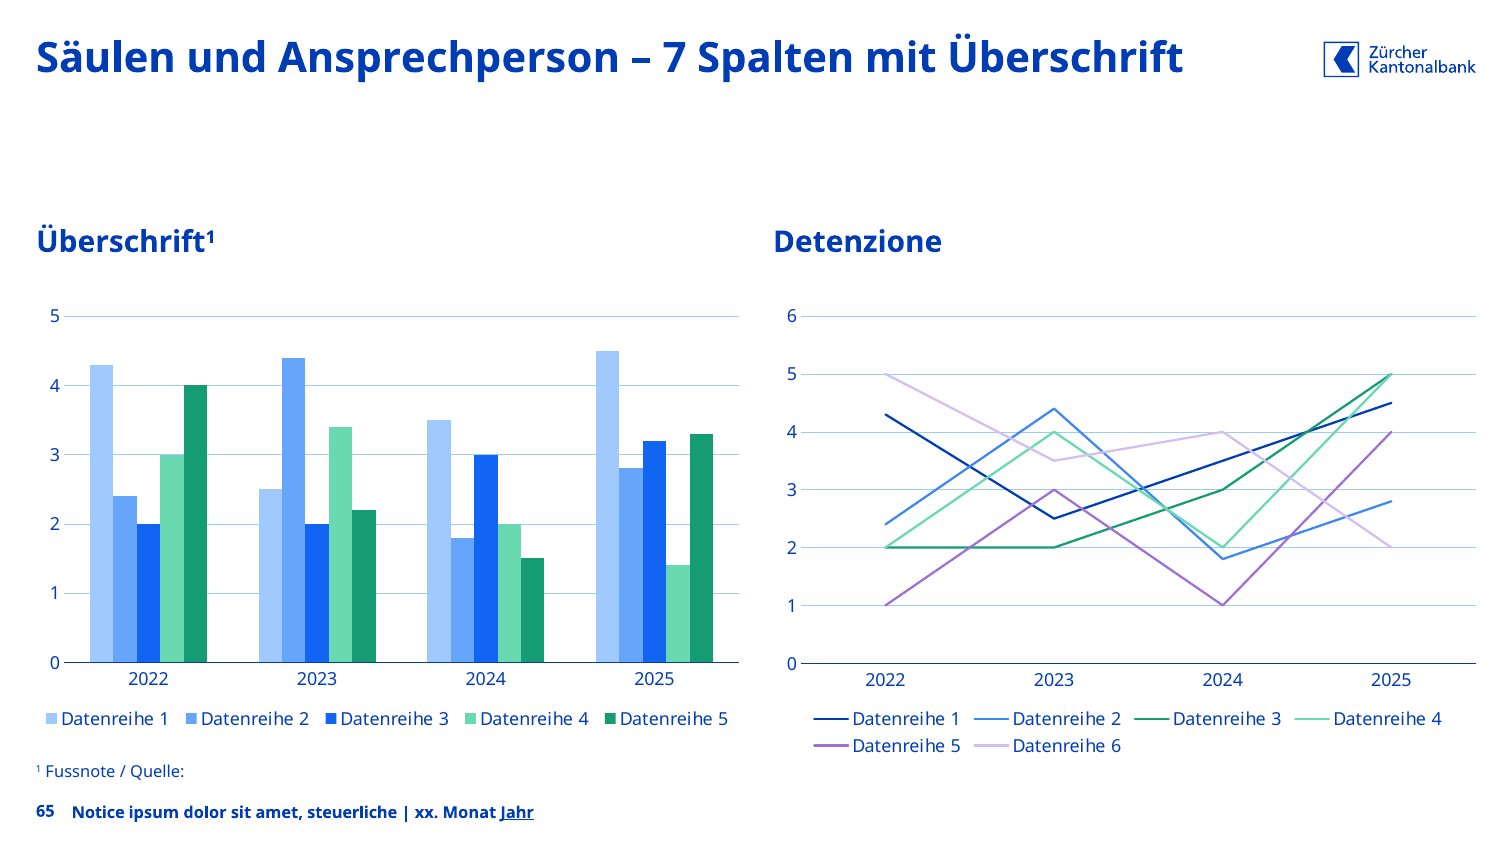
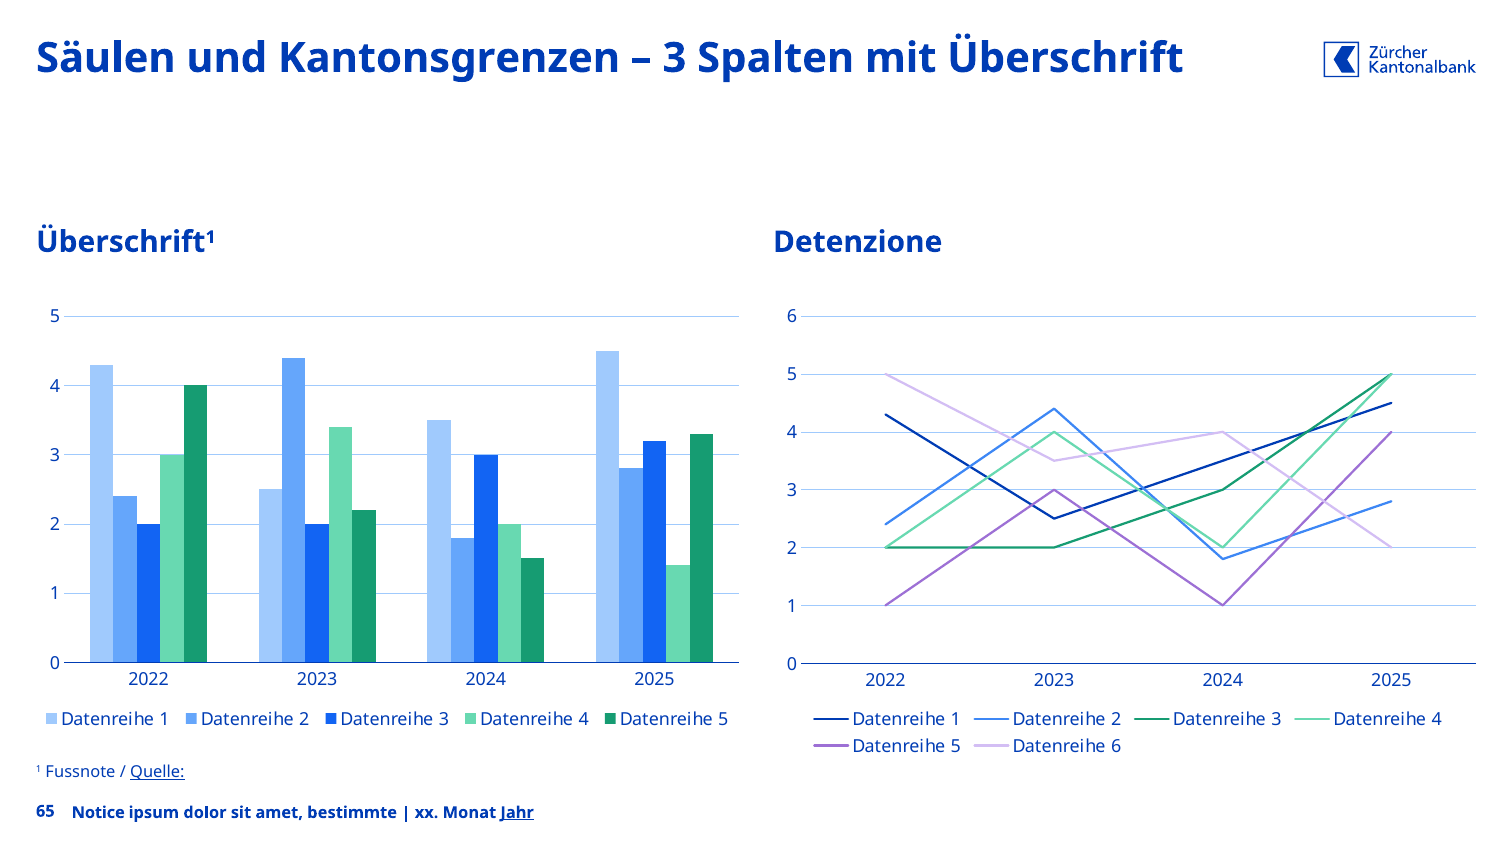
Ansprechperson: Ansprechperson -> Kantonsgrenzen
7 at (674, 58): 7 -> 3
Quelle underline: none -> present
steuerliche: steuerliche -> bestimmte
